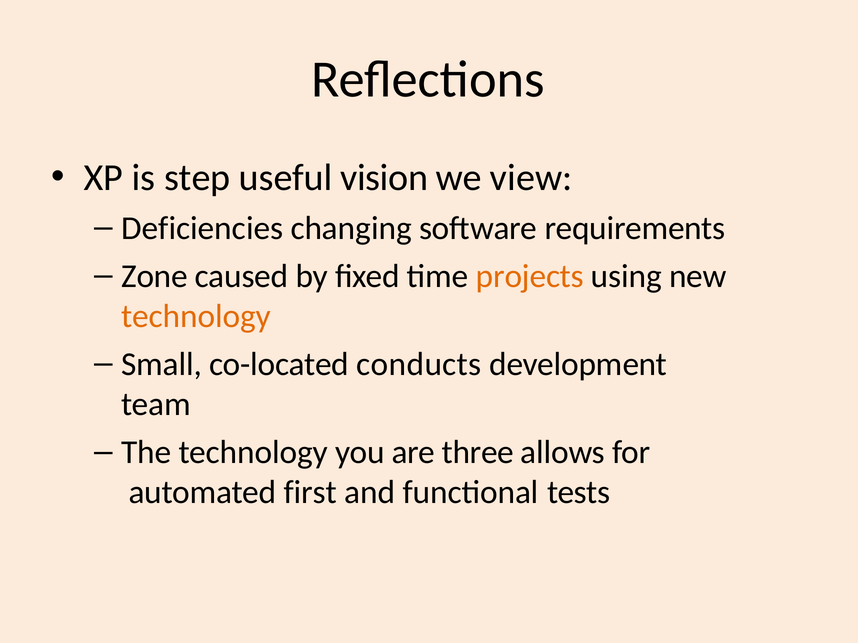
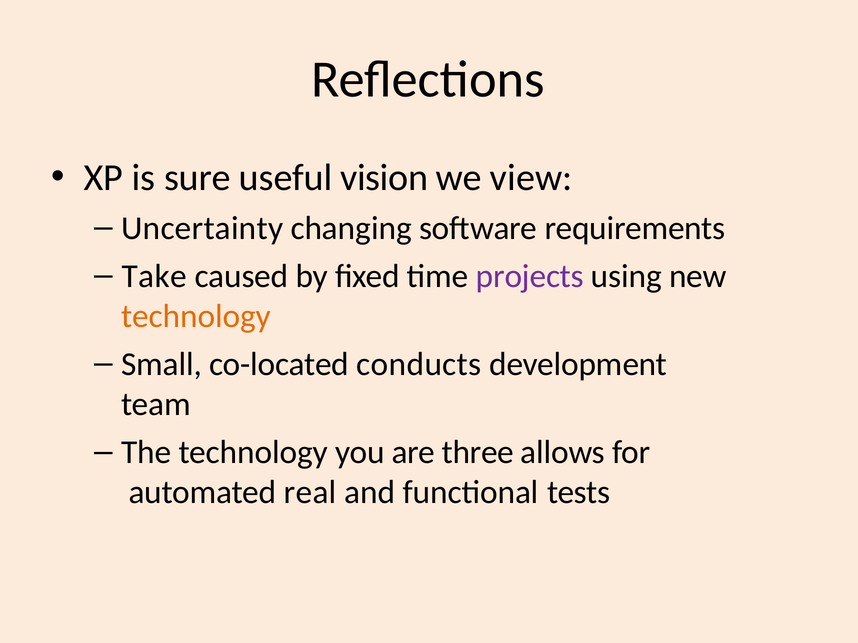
step: step -> sure
Deficiencies: Deficiencies -> Uncertainty
Zone: Zone -> Take
projects colour: orange -> purple
first: first -> real
